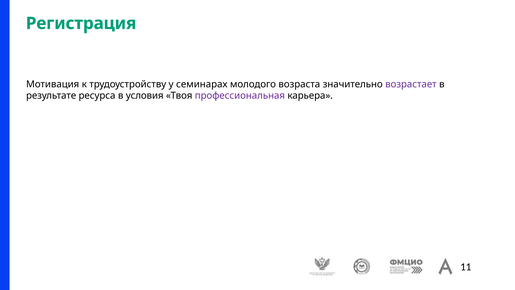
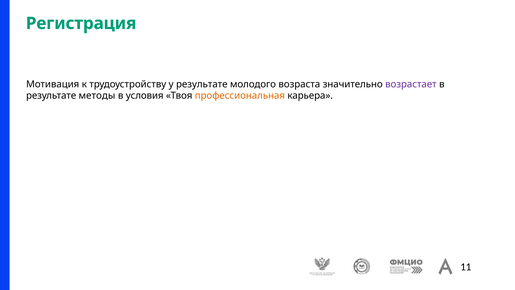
у семинарах: семинарах -> результате
ресурса: ресурса -> методы
профессиональная colour: purple -> orange
